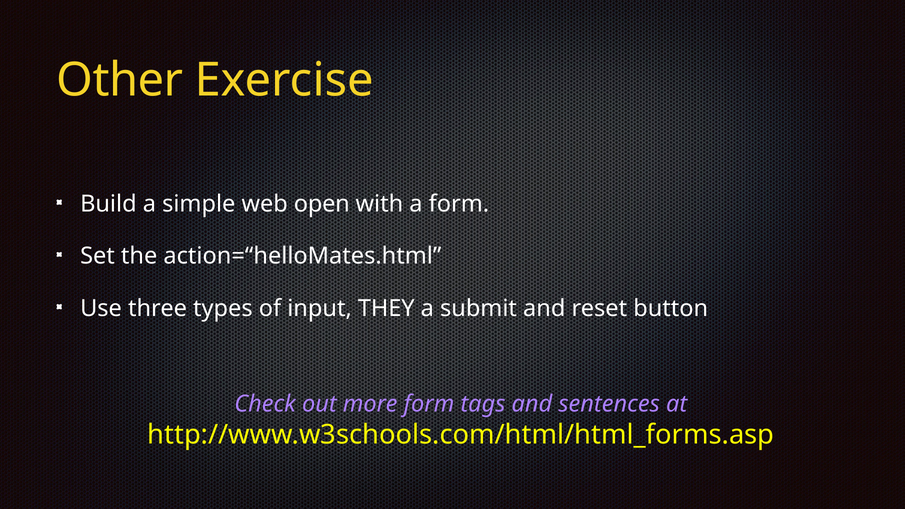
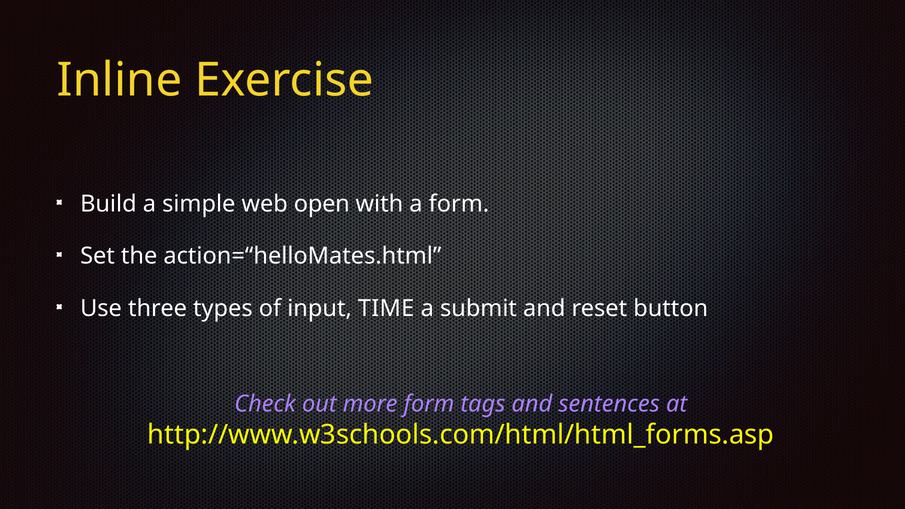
Other: Other -> Inline
THEY: THEY -> TIME
